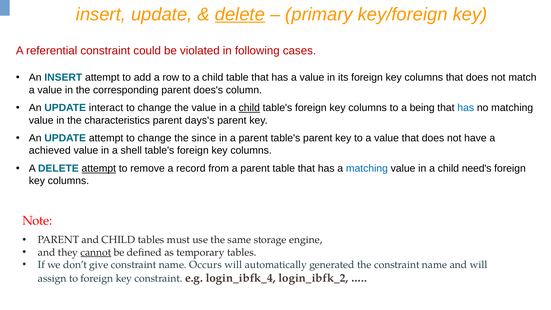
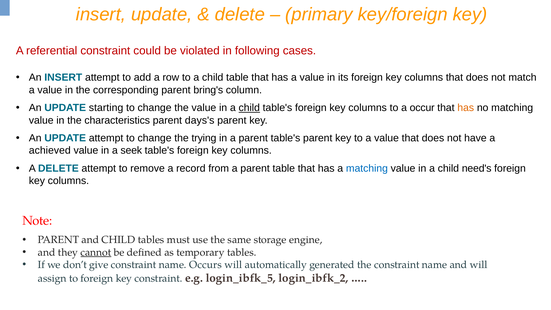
delete at (240, 14) underline: present -> none
does's: does's -> bring's
interact: interact -> starting
being: being -> occur
has at (466, 108) colour: blue -> orange
since: since -> trying
shell: shell -> seek
attempt at (99, 168) underline: present -> none
login_ibfk_4: login_ibfk_4 -> login_ibfk_5
